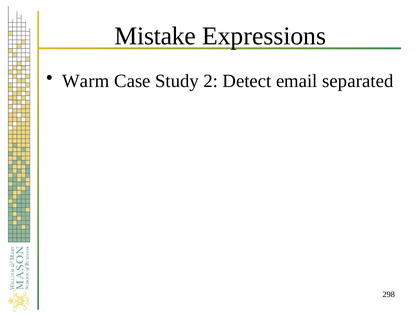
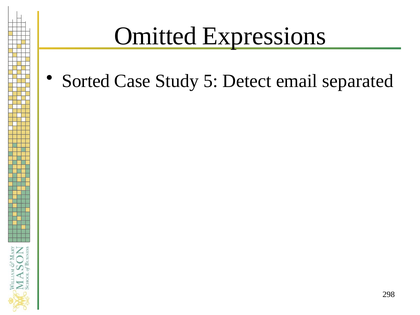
Mistake: Mistake -> Omitted
Warm: Warm -> Sorted
2: 2 -> 5
